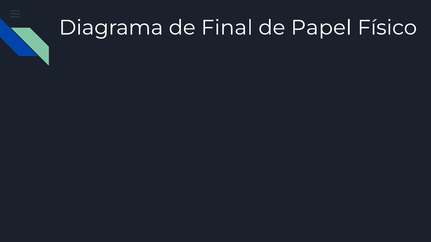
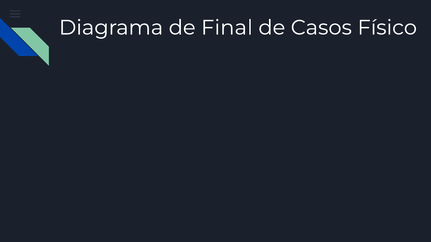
Papel: Papel -> Casos
